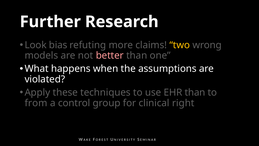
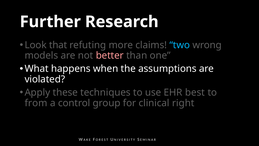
bias: bias -> that
two colour: yellow -> light blue
EHR than: than -> best
